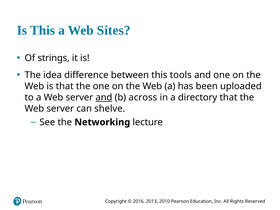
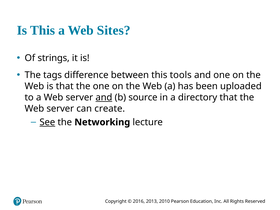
idea: idea -> tags
across: across -> source
shelve: shelve -> create
See underline: none -> present
